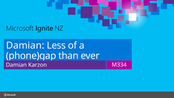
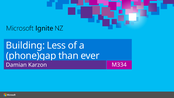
Damian at (25, 45): Damian -> Building
